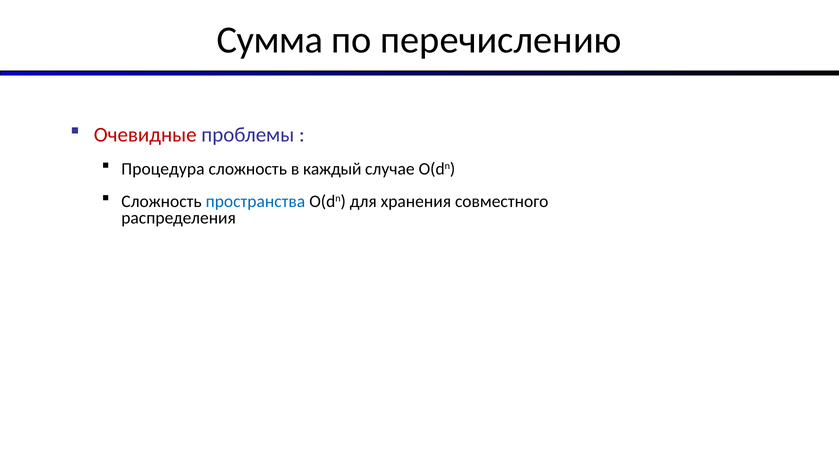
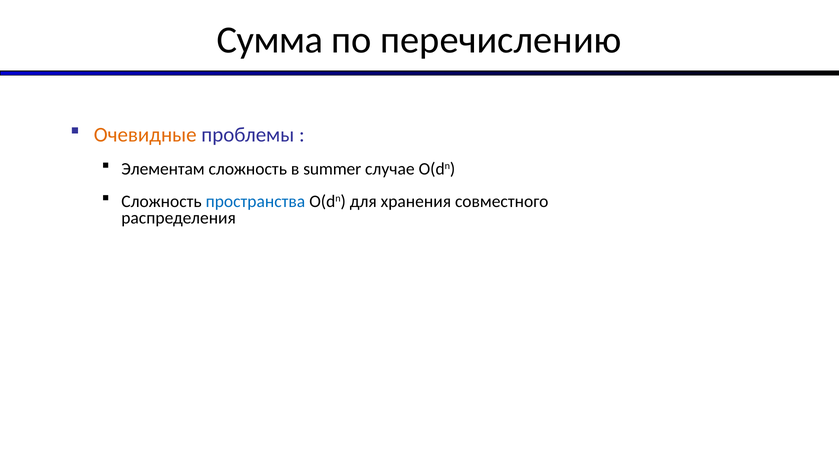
Очевидные colour: red -> orange
Процедура: Процедура -> Элементам
каждый: каждый -> summer
